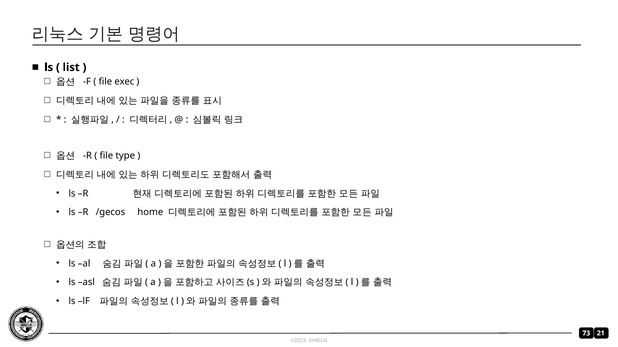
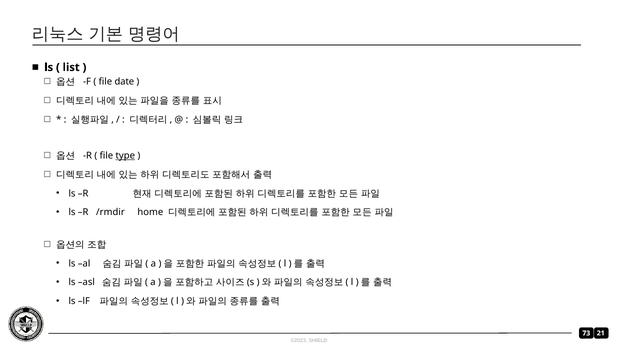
exec: exec -> date
type underline: none -> present
/gecos: /gecos -> /rmdir
